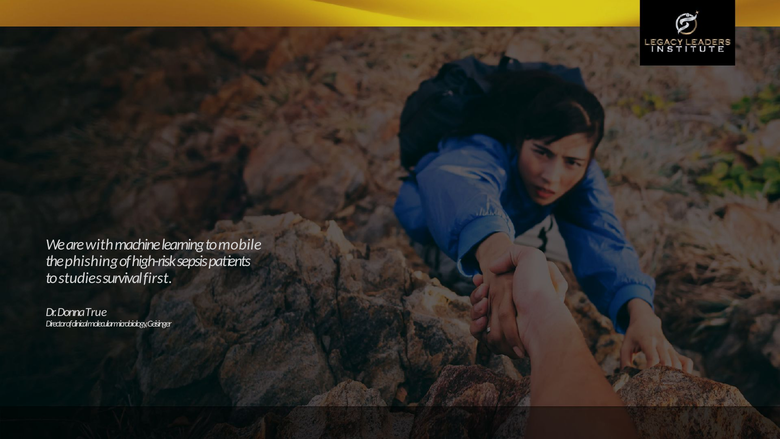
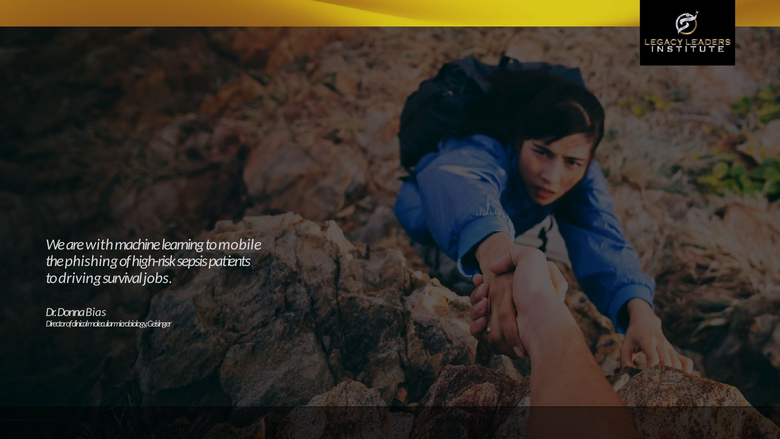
studies: studies -> driving
first: first -> jobs
True: True -> Bias
